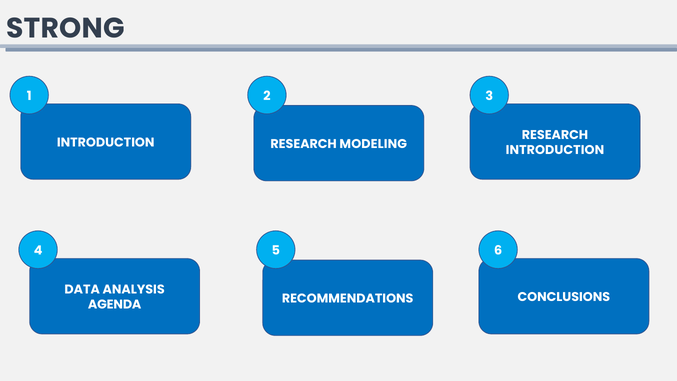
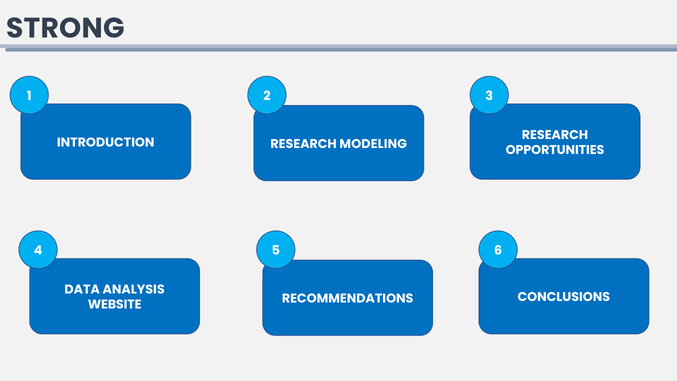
INTRODUCTION at (555, 150): INTRODUCTION -> OPPORTUNITIES
AGENDA: AGENDA -> WEBSITE
